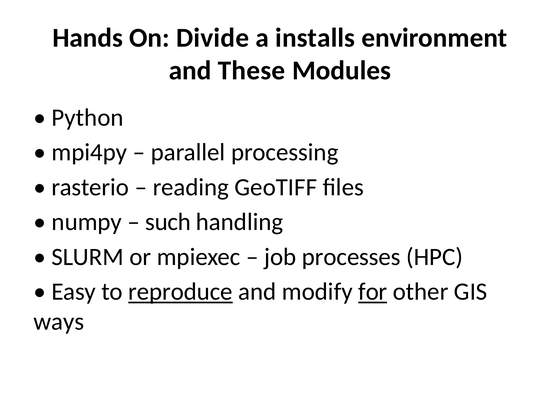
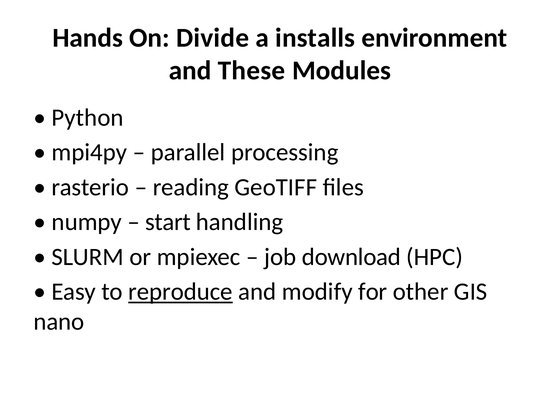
such: such -> start
processes: processes -> download
for underline: present -> none
ways: ways -> nano
